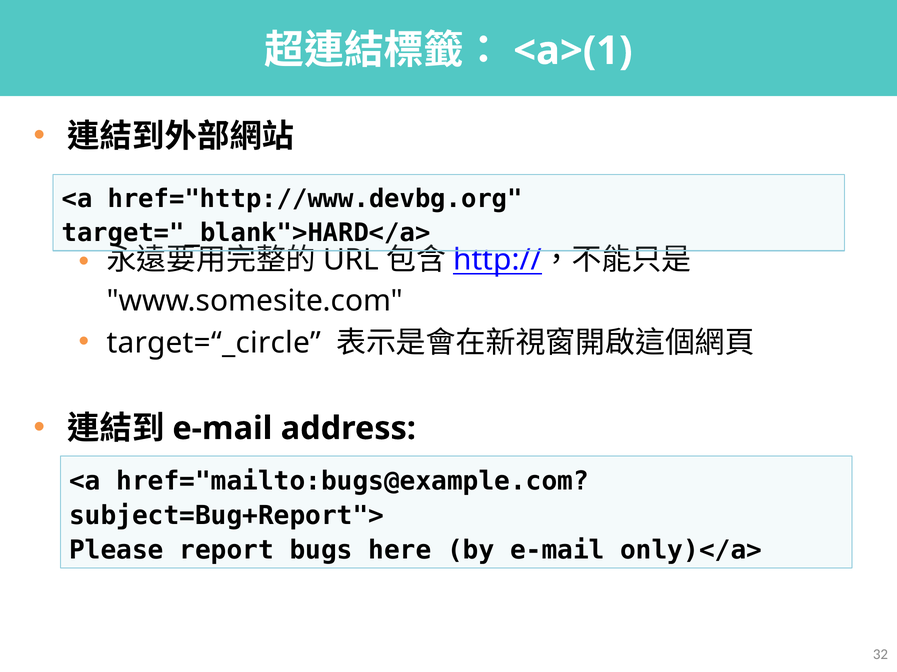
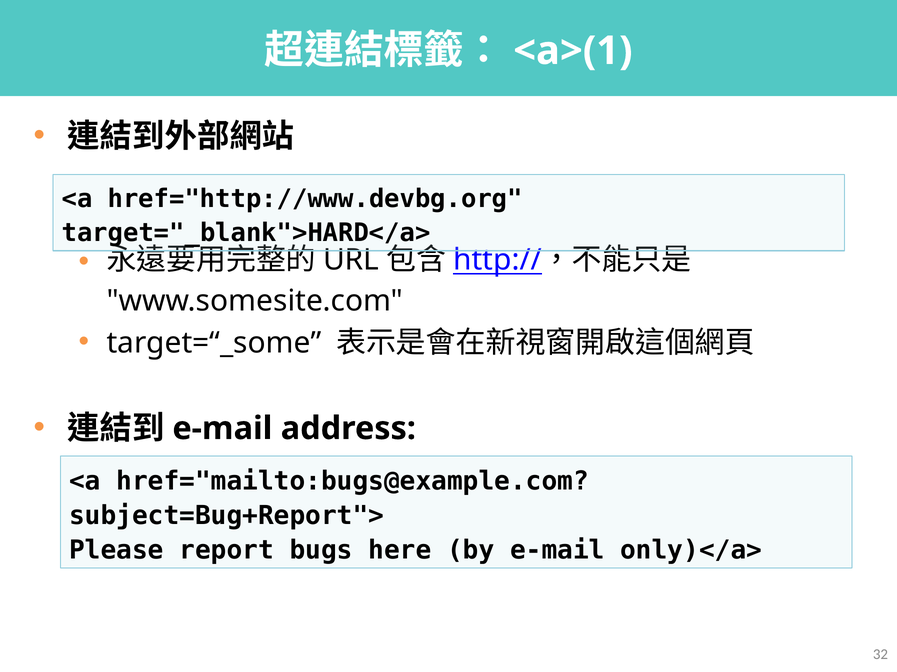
target=“_circle: target=“_circle -> target=“_some
